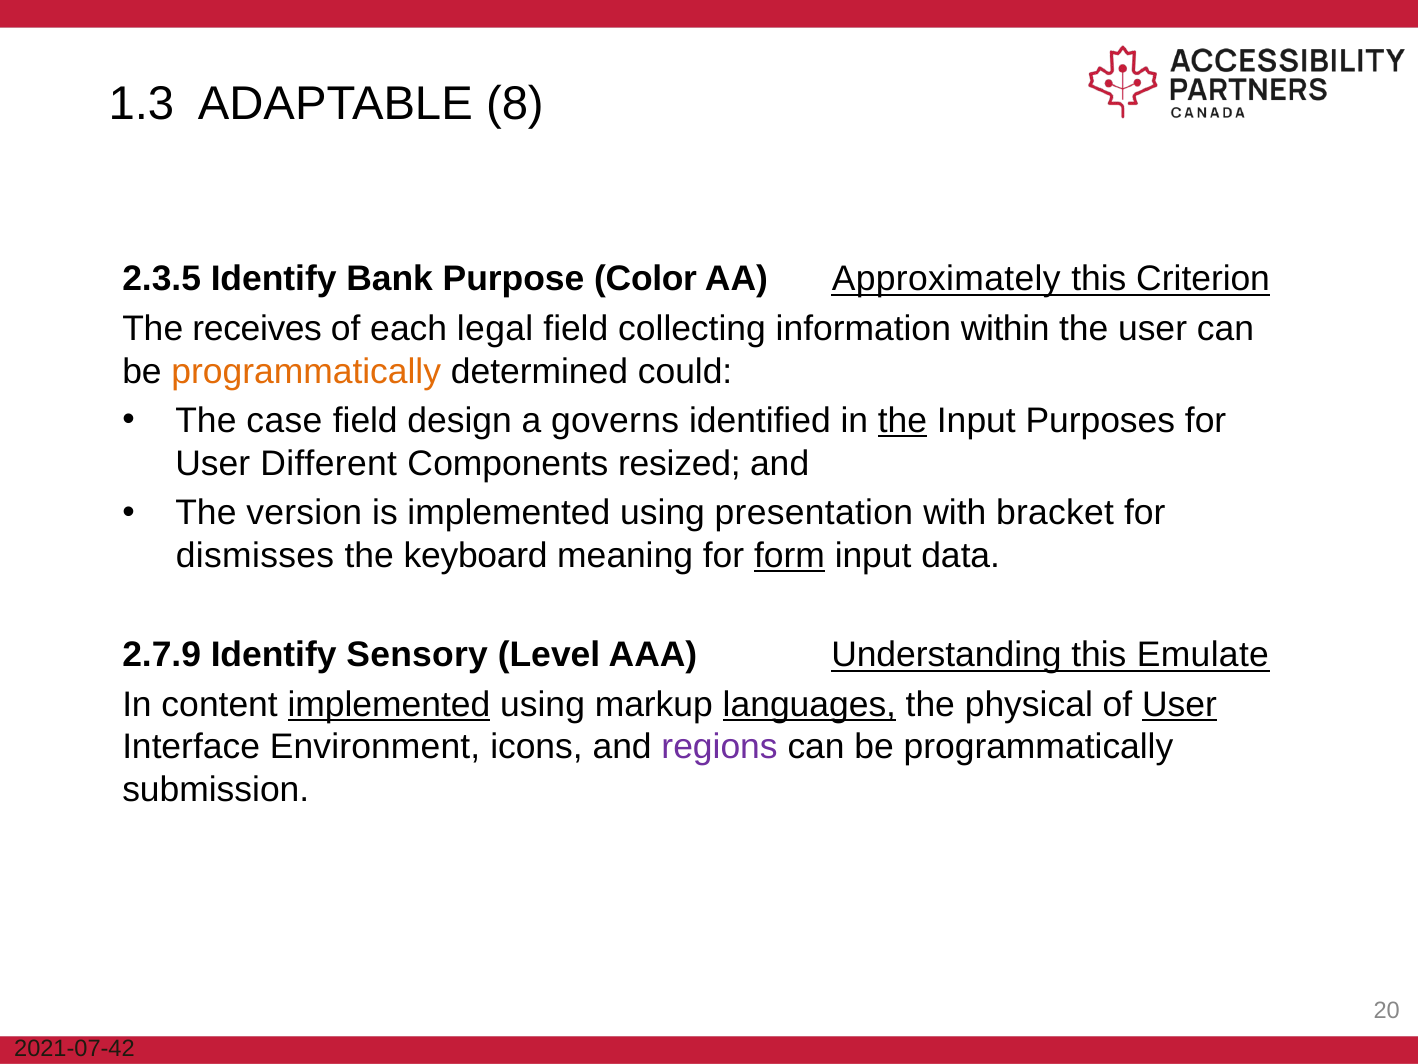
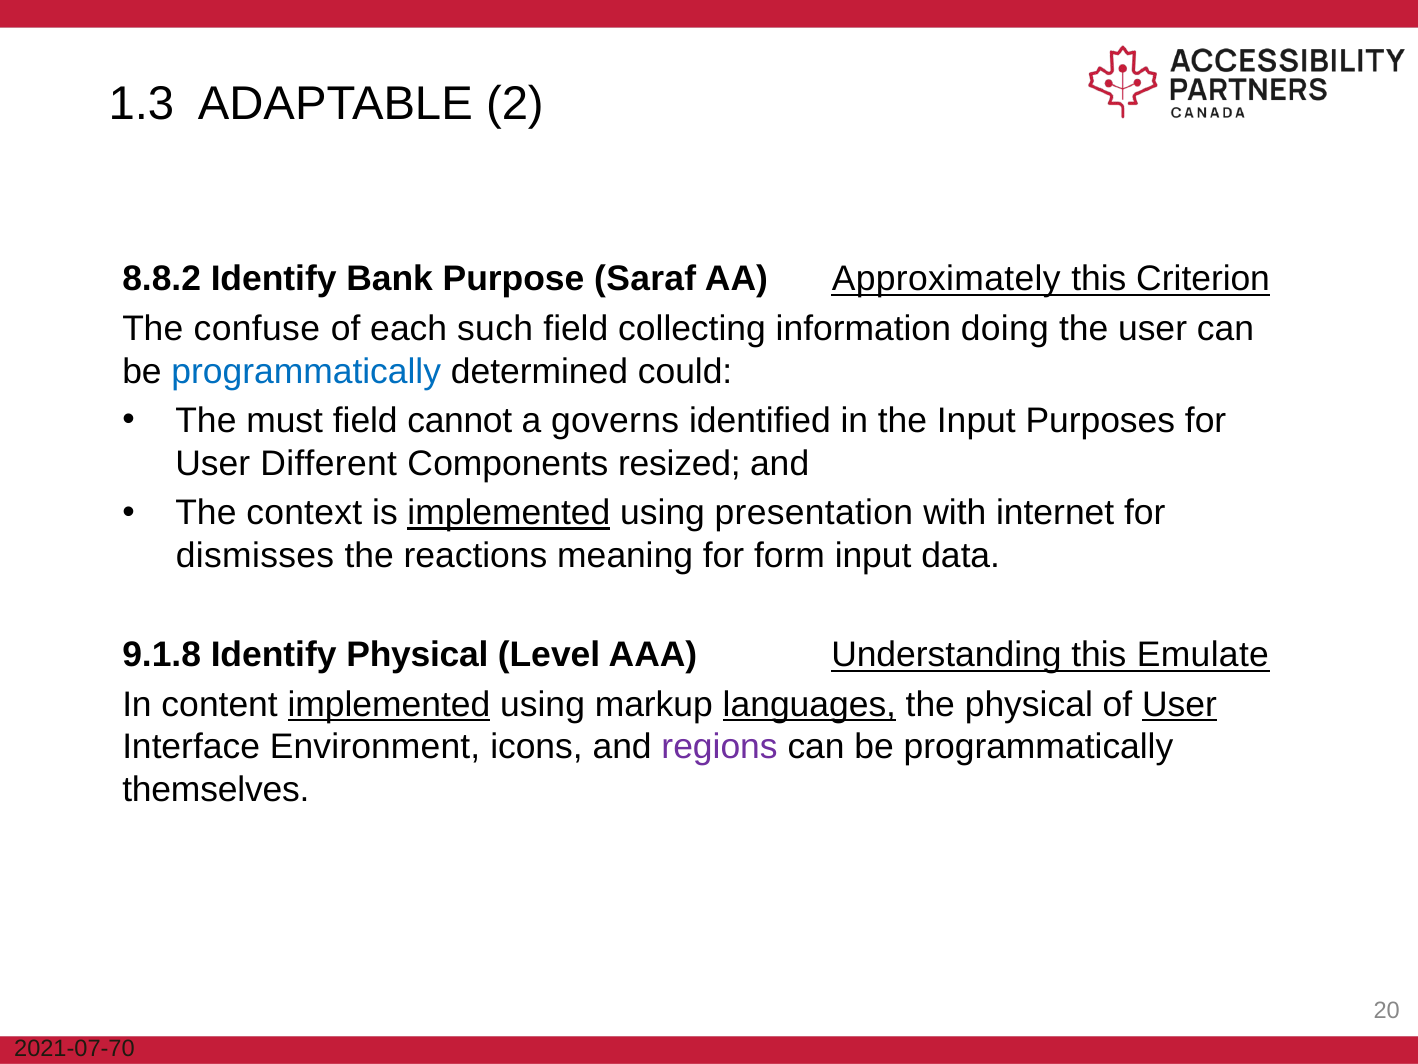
8: 8 -> 2
2.3.5: 2.3.5 -> 8.8.2
Color: Color -> Saraf
receives: receives -> confuse
legal: legal -> such
within: within -> doing
programmatically at (306, 371) colour: orange -> blue
case: case -> must
design: design -> cannot
the at (902, 421) underline: present -> none
version: version -> context
implemented at (509, 513) underline: none -> present
bracket: bracket -> internet
keyboard: keyboard -> reactions
form underline: present -> none
2.7.9: 2.7.9 -> 9.1.8
Identify Sensory: Sensory -> Physical
submission: submission -> themselves
2021-07-42: 2021-07-42 -> 2021-07-70
